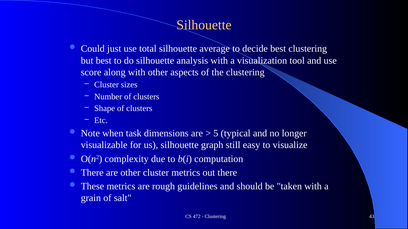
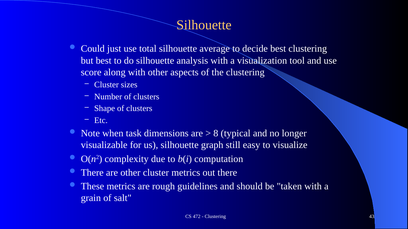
5: 5 -> 8
